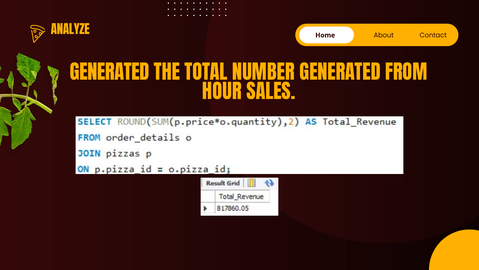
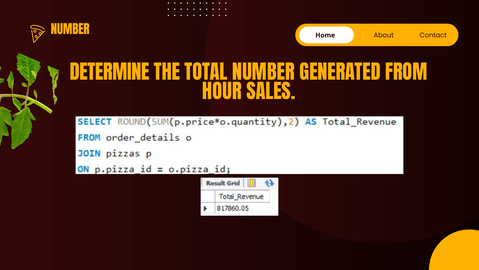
ANALYZE at (70, 30): ANALYZE -> NUMBER
GENERATED at (110, 73): GENERATED -> DETERMINE
